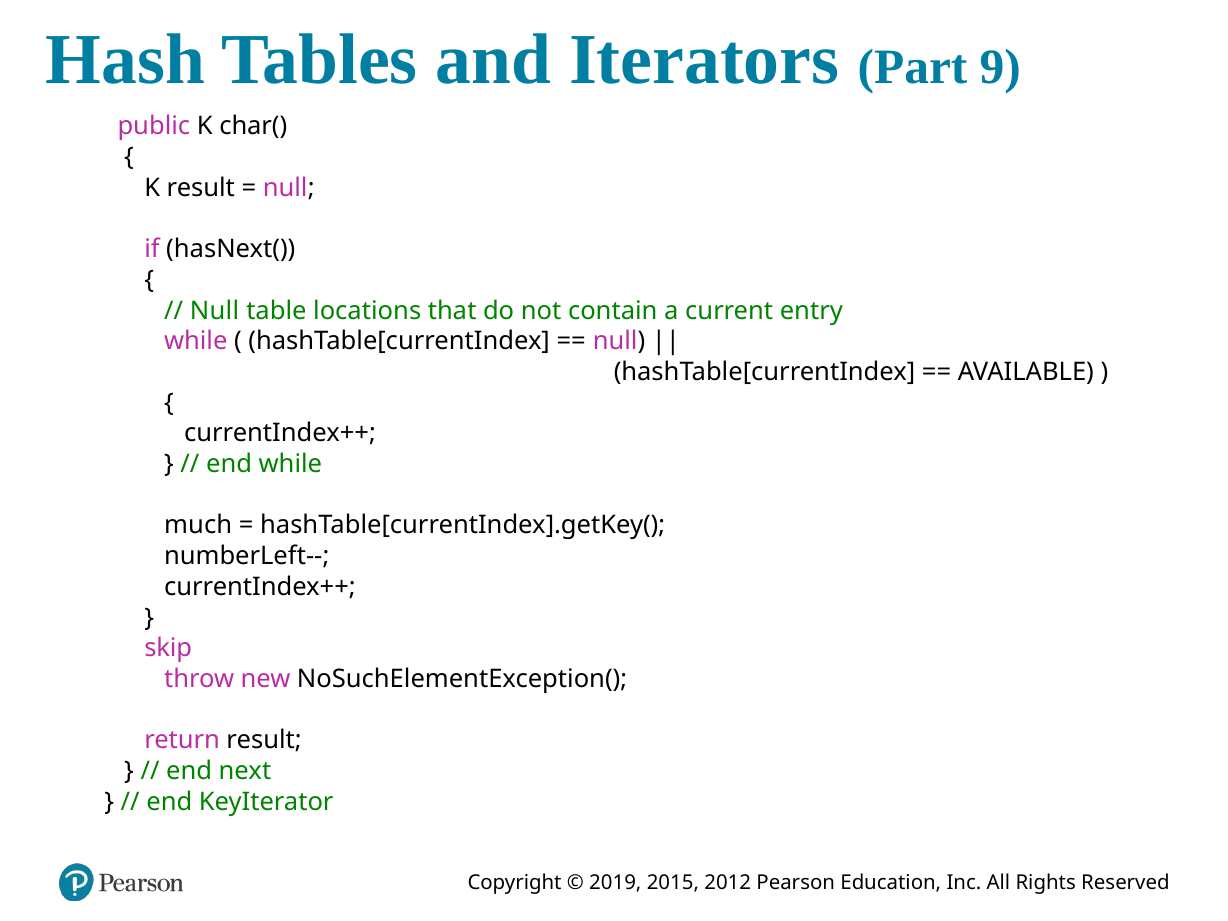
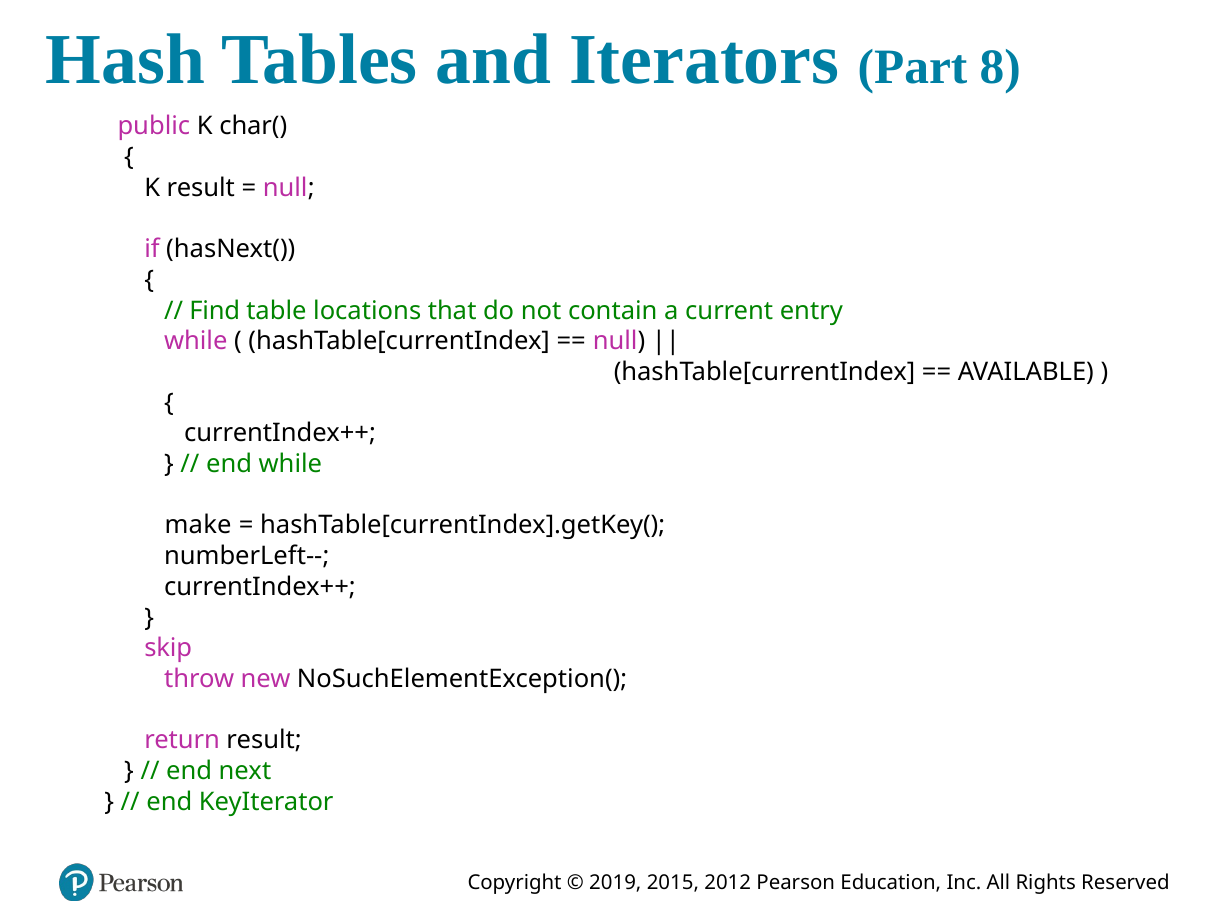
9: 9 -> 8
Null at (215, 311): Null -> Find
much: much -> make
